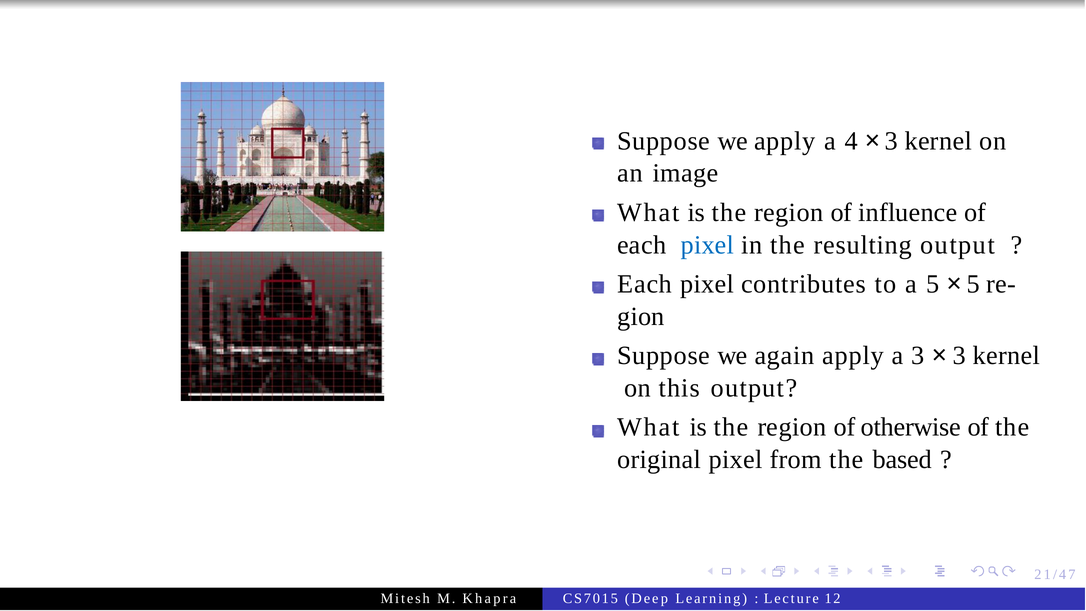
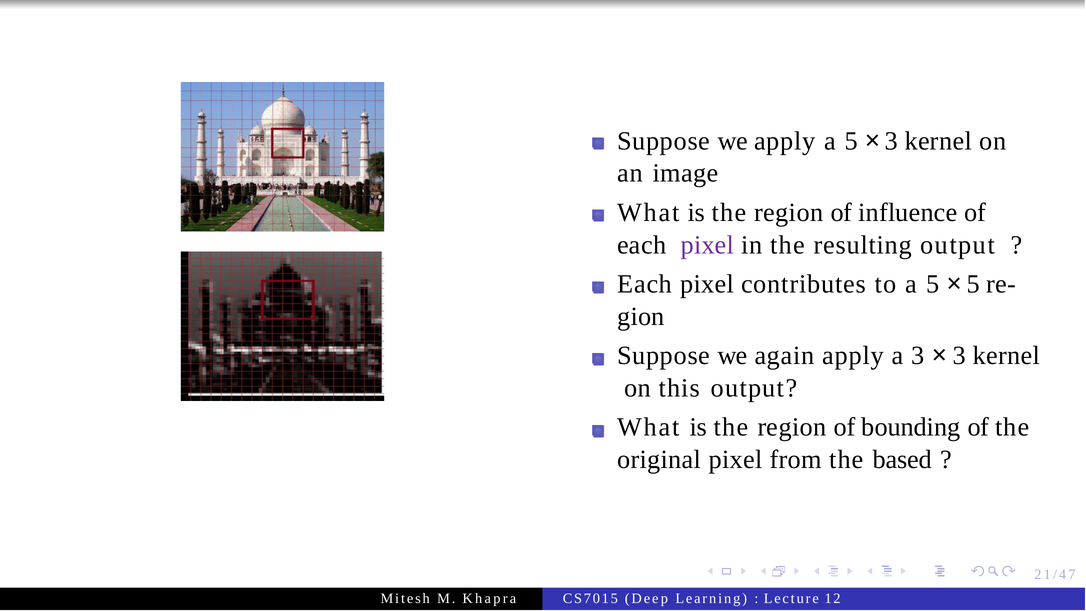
apply a 4: 4 -> 5
pixel at (707, 245) colour: blue -> purple
otherwise: otherwise -> bounding
